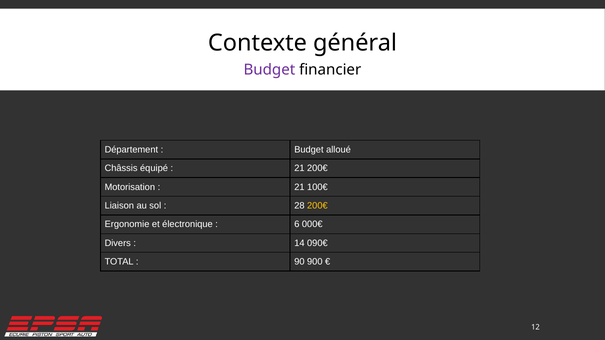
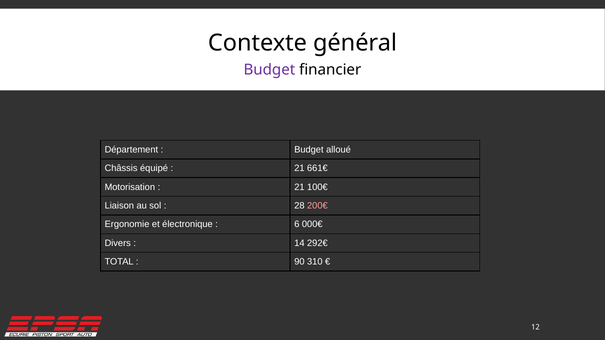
21 200€: 200€ -> 661€
200€ at (317, 206) colour: yellow -> pink
090€: 090€ -> 292€
900: 900 -> 310
